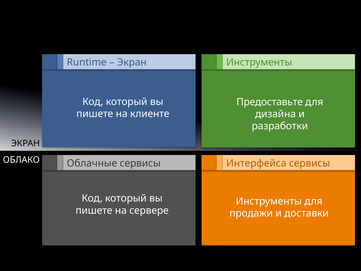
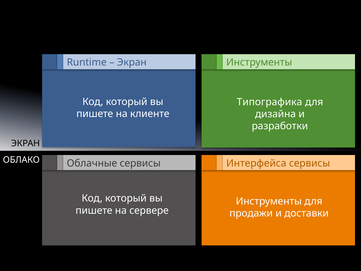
Предоставьте: Предоставьте -> Типографика
